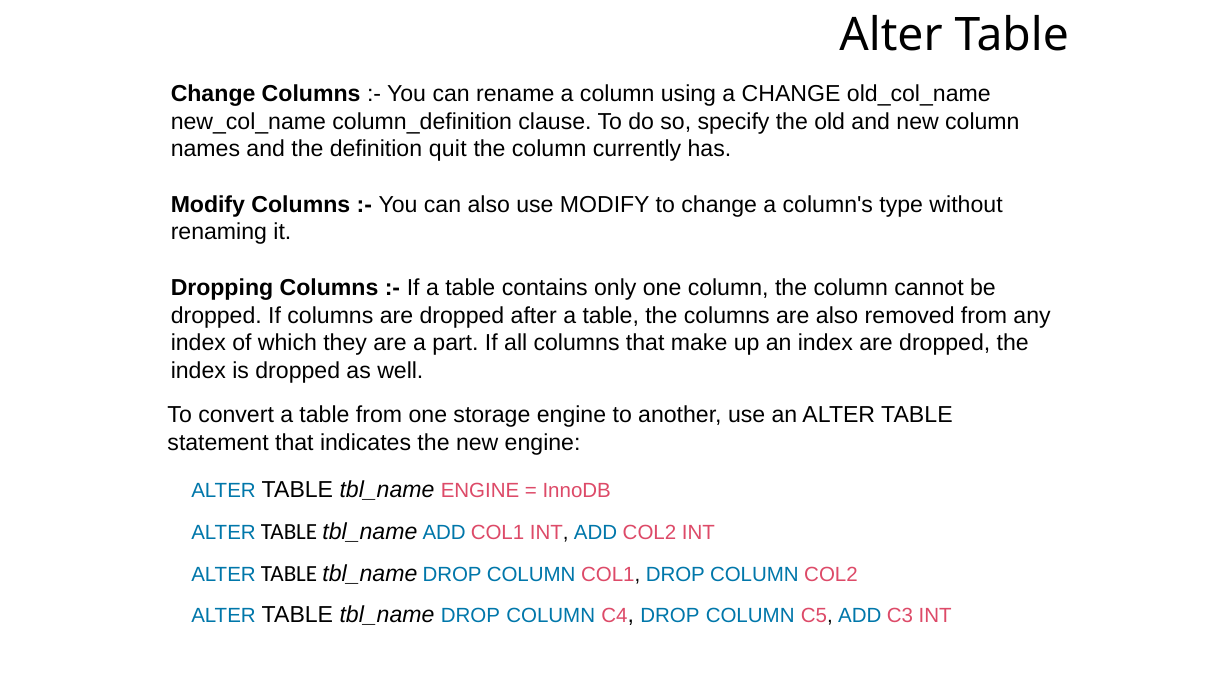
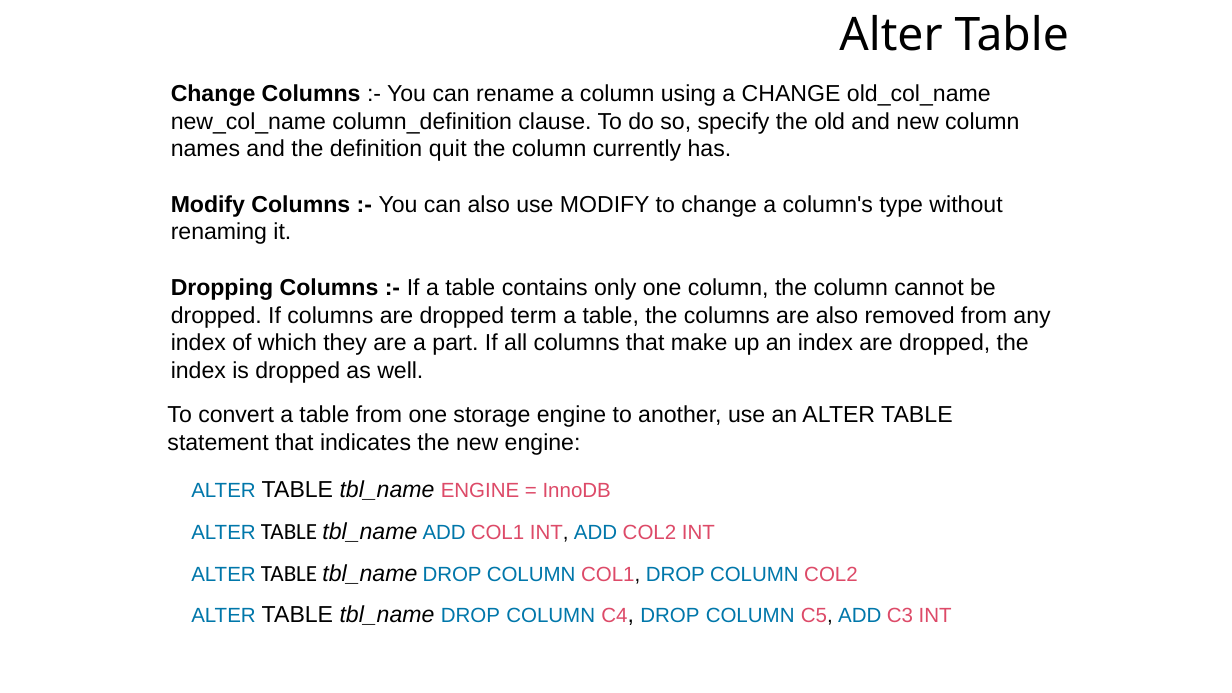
after: after -> term
